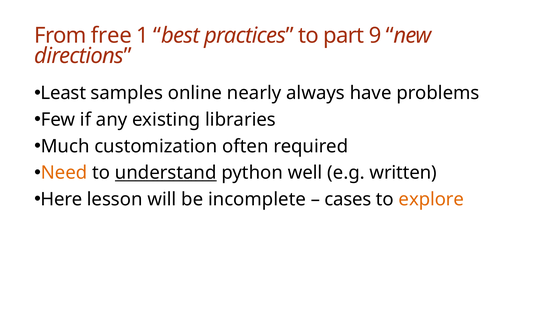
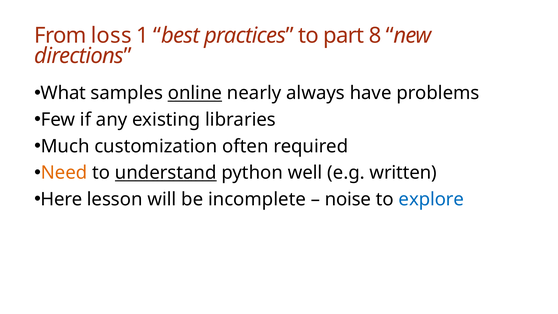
free: free -> loss
9: 9 -> 8
Least: Least -> What
online underline: none -> present
cases: cases -> noise
explore colour: orange -> blue
